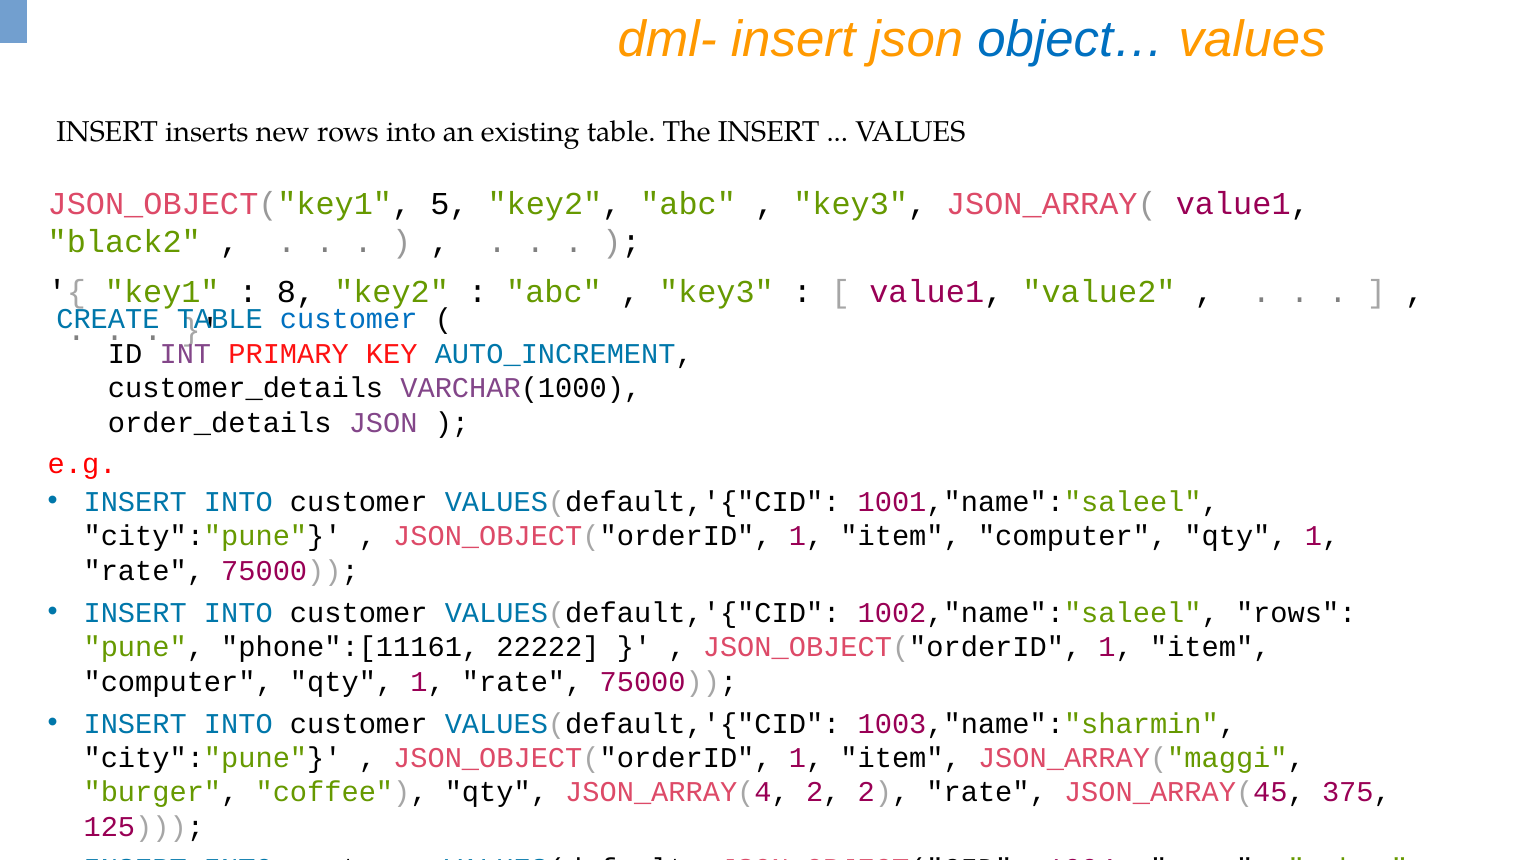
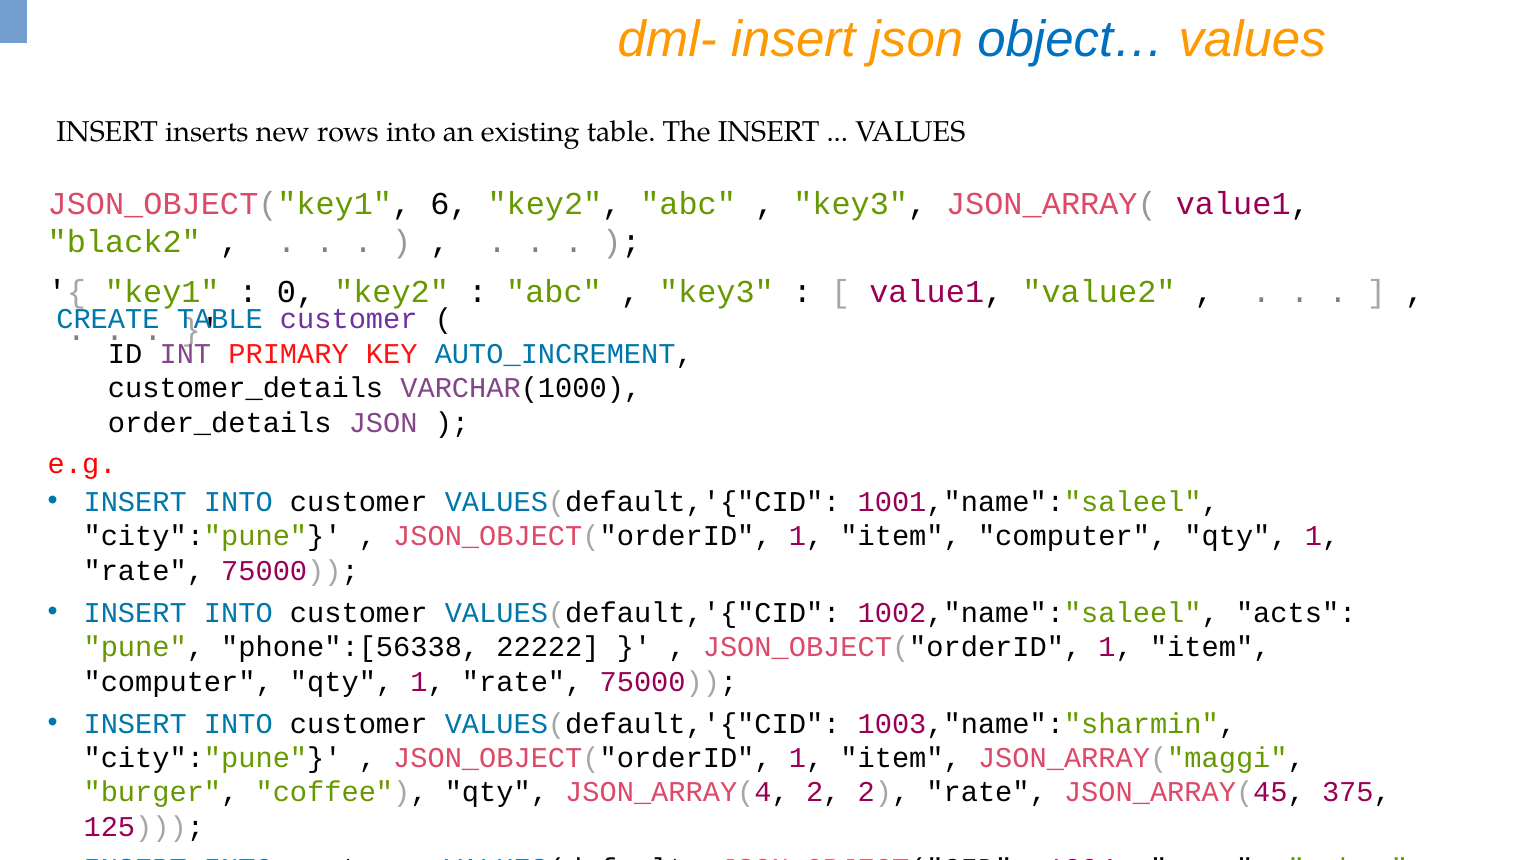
5: 5 -> 6
8: 8 -> 0
customer at (349, 319) colour: blue -> purple
1002,"name":"saleel rows: rows -> acts
phone":[11161: phone":[11161 -> phone":[56338
